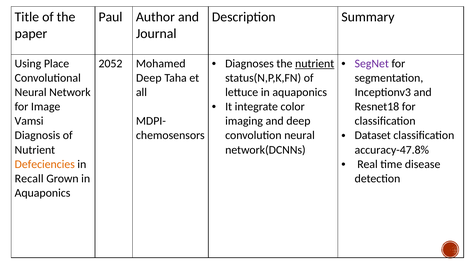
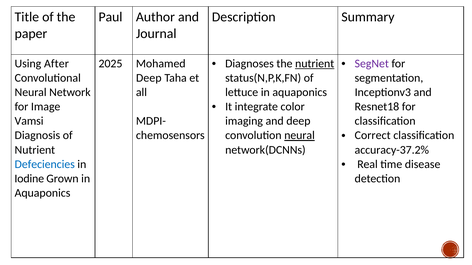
Place: Place -> After
2052: 2052 -> 2025
Dataset: Dataset -> Correct
neural at (300, 136) underline: none -> present
accuracy-47.8%: accuracy-47.8% -> accuracy-37.2%
Defeciencies colour: orange -> blue
Recall: Recall -> Iodine
